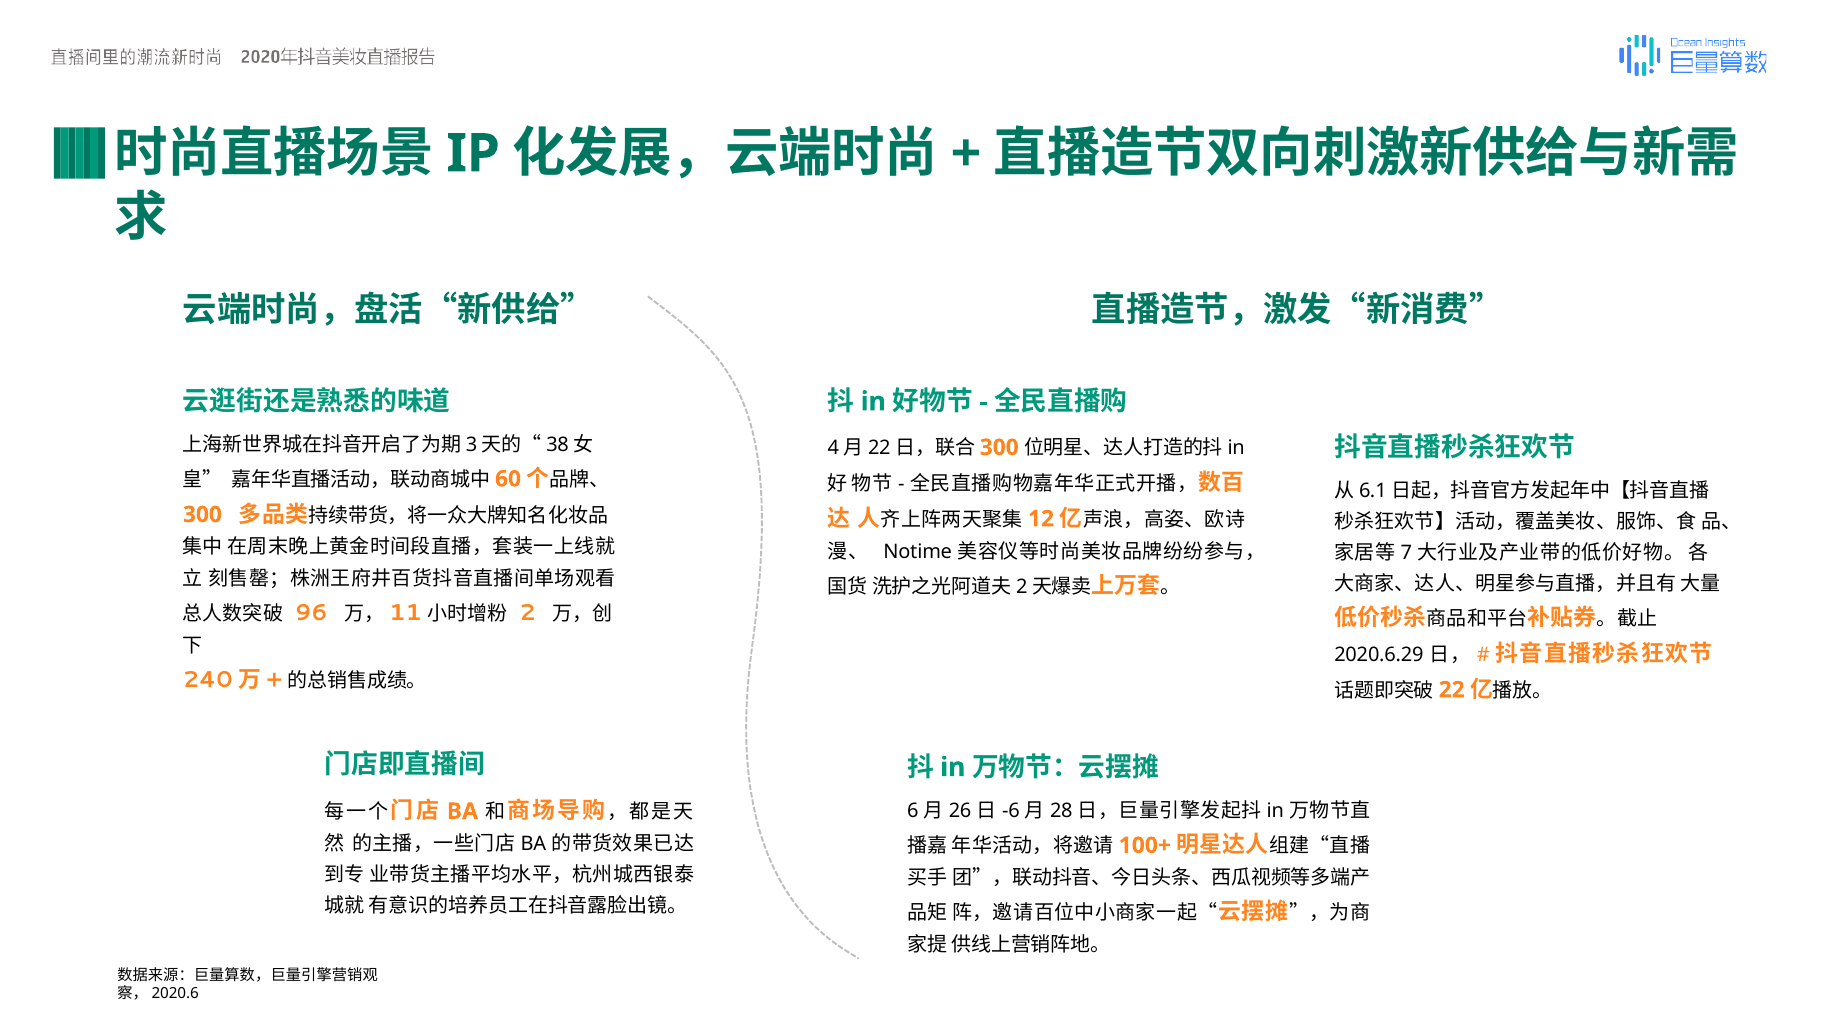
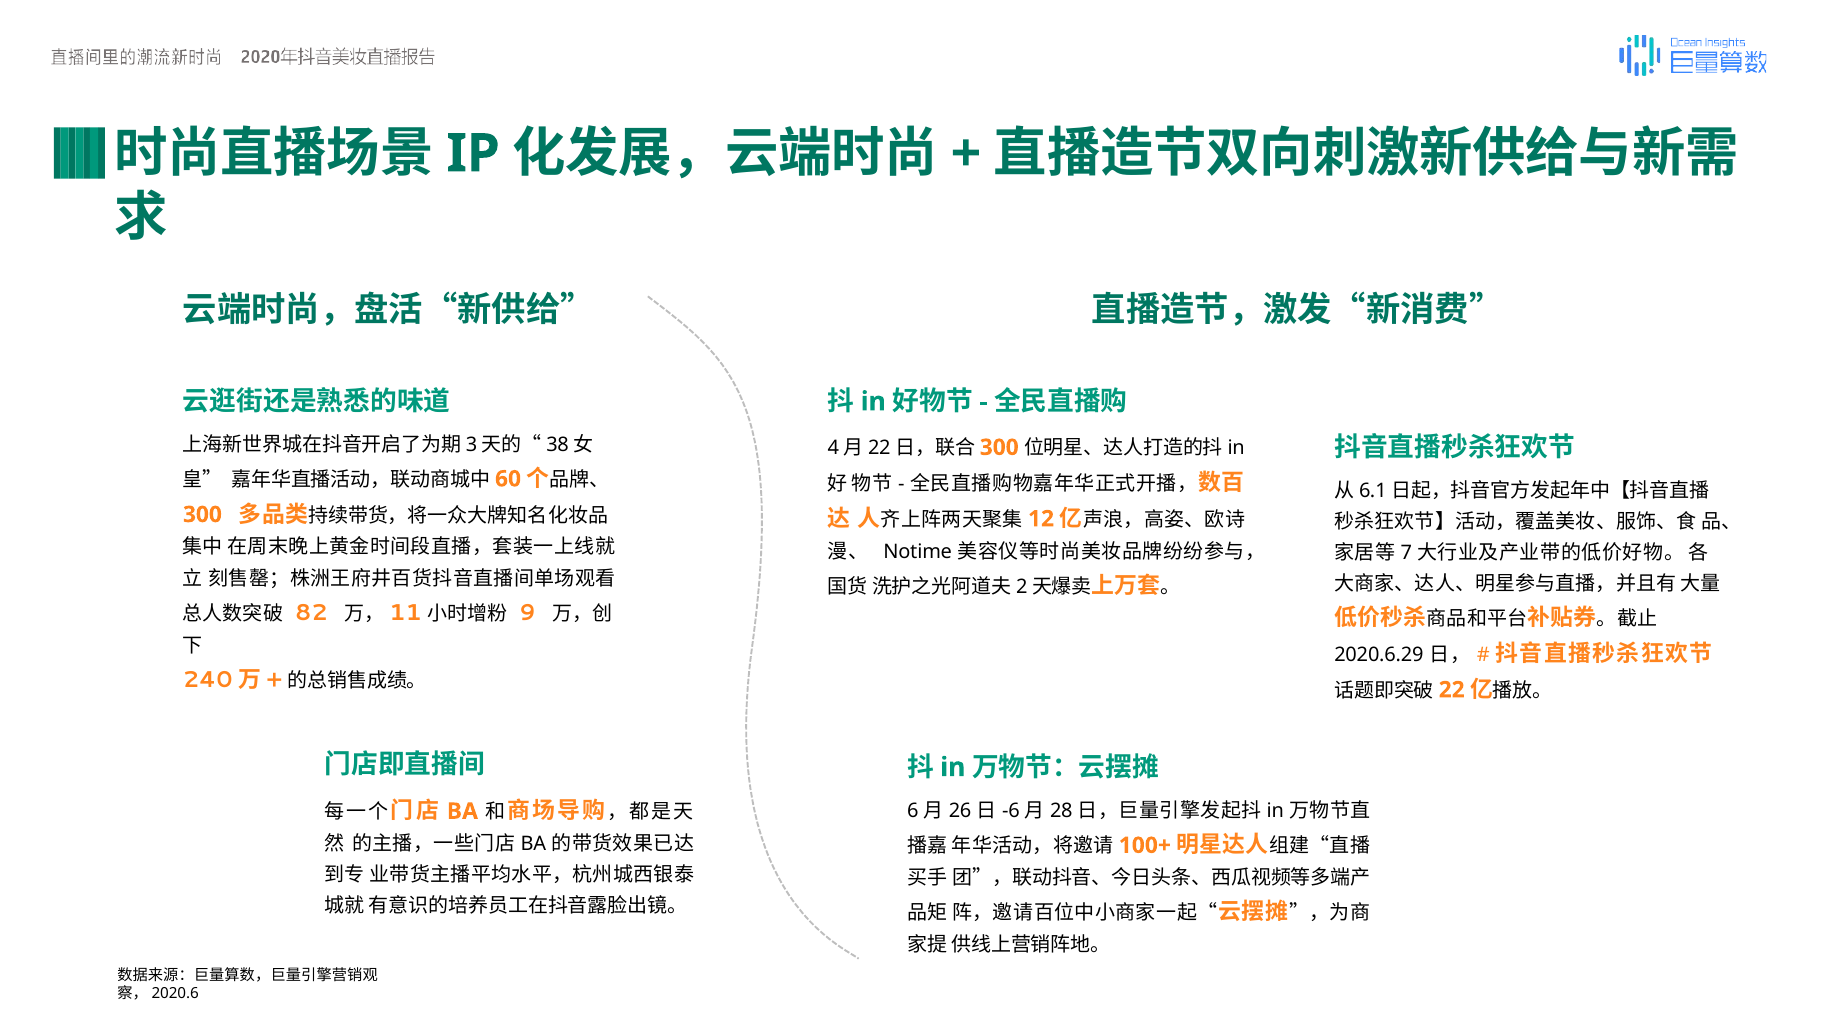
96: 96 -> 82
2: 2 -> 9
